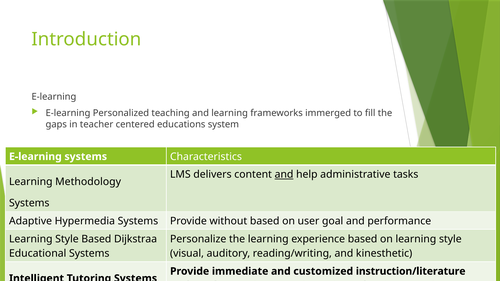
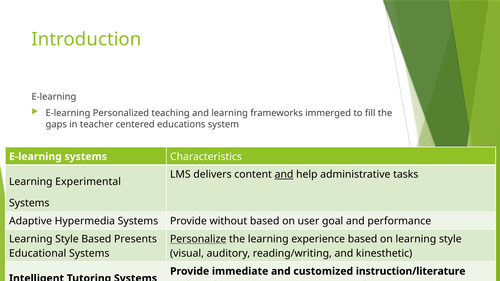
Methodology: Methodology -> Experimental
Dijkstraa: Dijkstraa -> Presents
Personalize underline: none -> present
